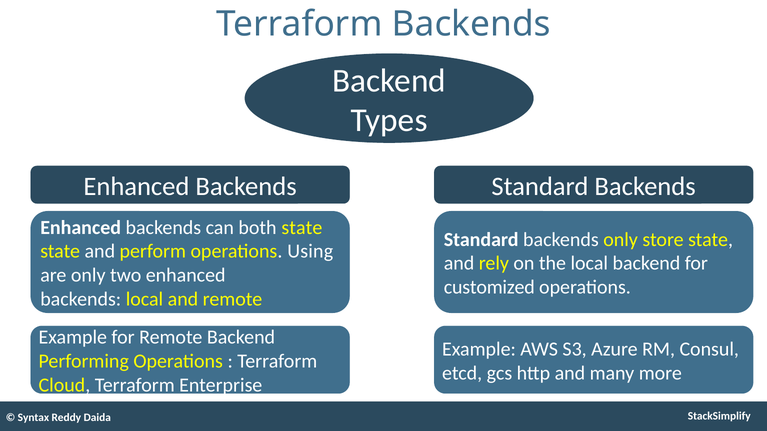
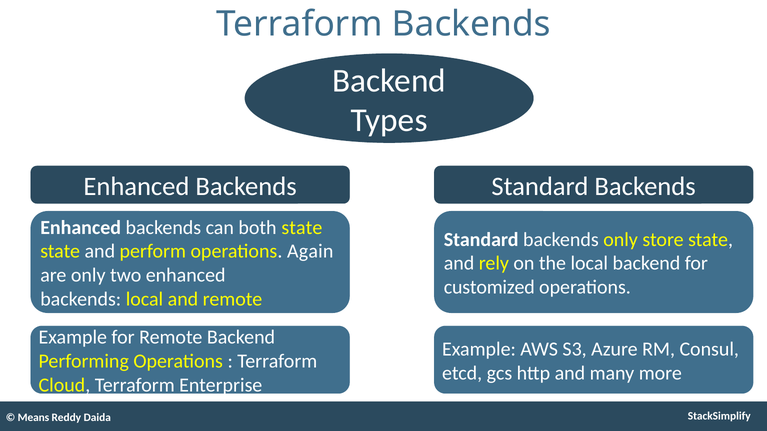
Using: Using -> Again
Syntax: Syntax -> Means
